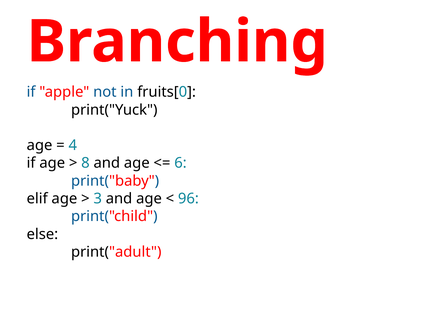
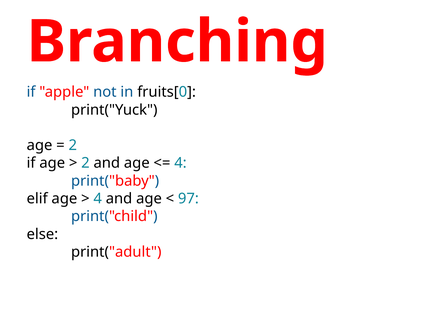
4 at (73, 145): 4 -> 2
8 at (85, 163): 8 -> 2
6 at (180, 163): 6 -> 4
3 at (98, 199): 3 -> 4
96: 96 -> 97
